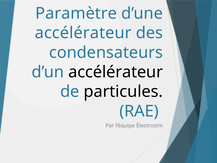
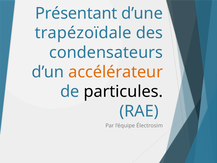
Paramètre: Paramètre -> Présentant
accélérateur at (83, 33): accélérateur -> trapézoïdale
accélérateur at (116, 72) colour: black -> orange
